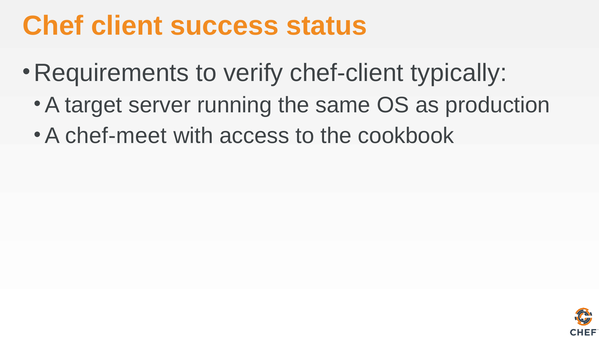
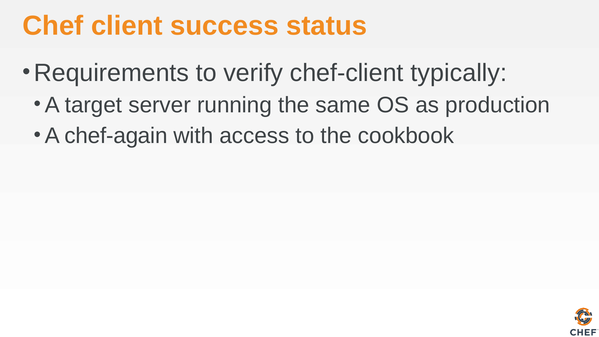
chef-meet: chef-meet -> chef-again
